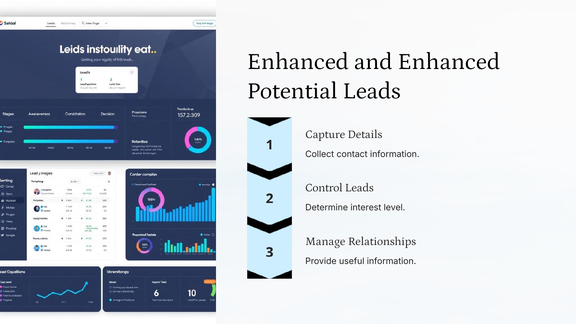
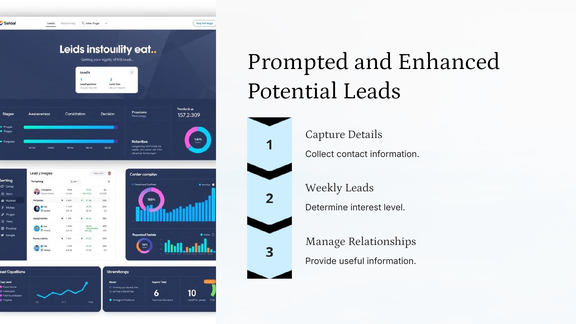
Enhanced at (298, 61): Enhanced -> Prompted
Control: Control -> Weekly
